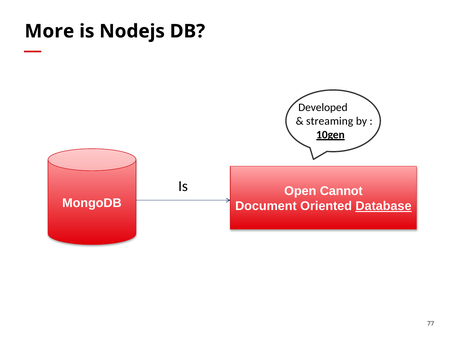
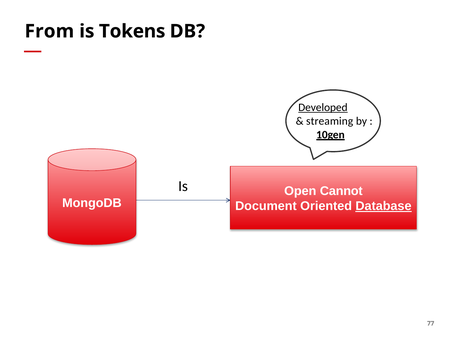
More: More -> From
Nodejs: Nodejs -> Tokens
Developed underline: none -> present
